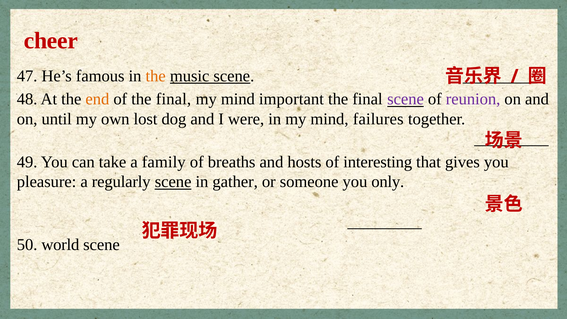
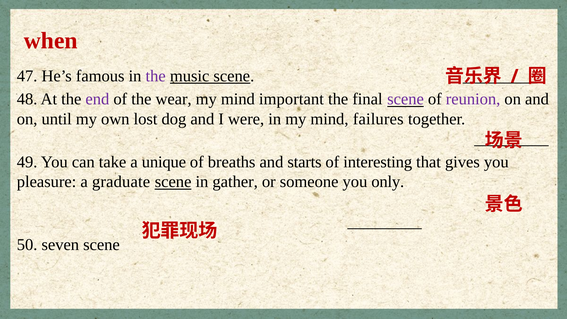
cheer: cheer -> when
the at (156, 76) colour: orange -> purple
end colour: orange -> purple
of the final: final -> wear
family: family -> unique
hosts: hosts -> starts
regularly: regularly -> graduate
world: world -> seven
